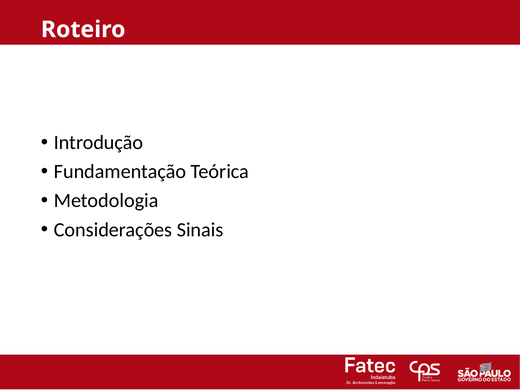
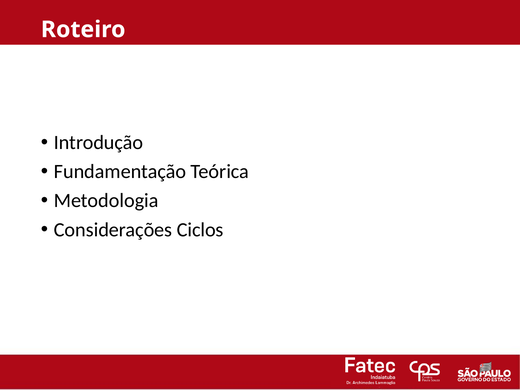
Sinais: Sinais -> Ciclos
